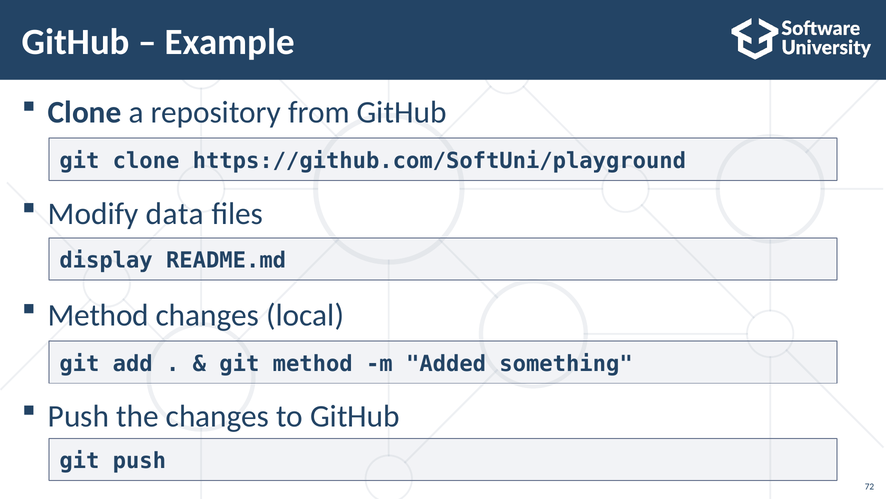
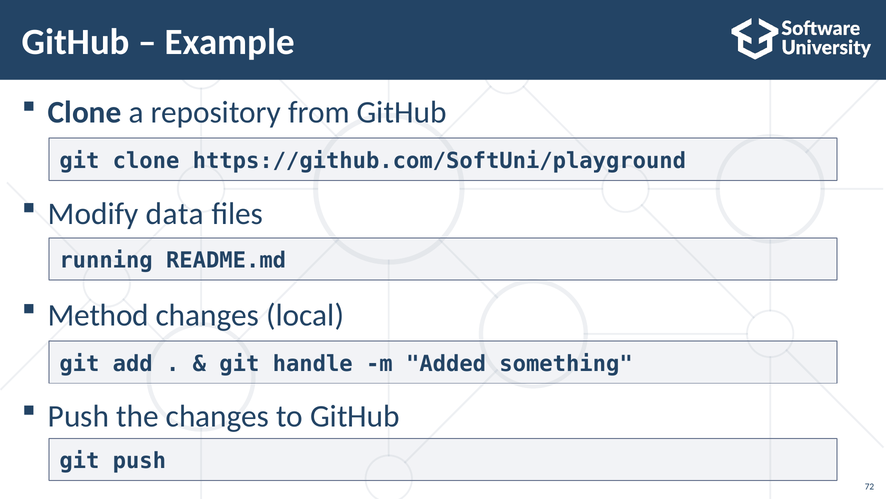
display: display -> running
git method: method -> handle
